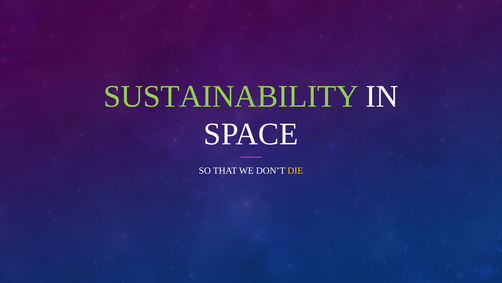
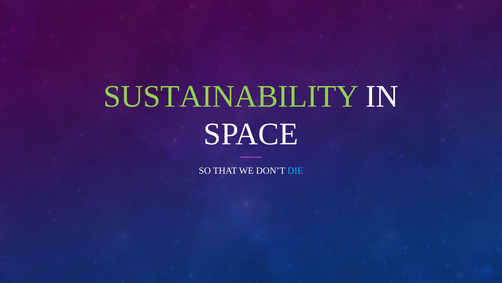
DIE colour: yellow -> light blue
